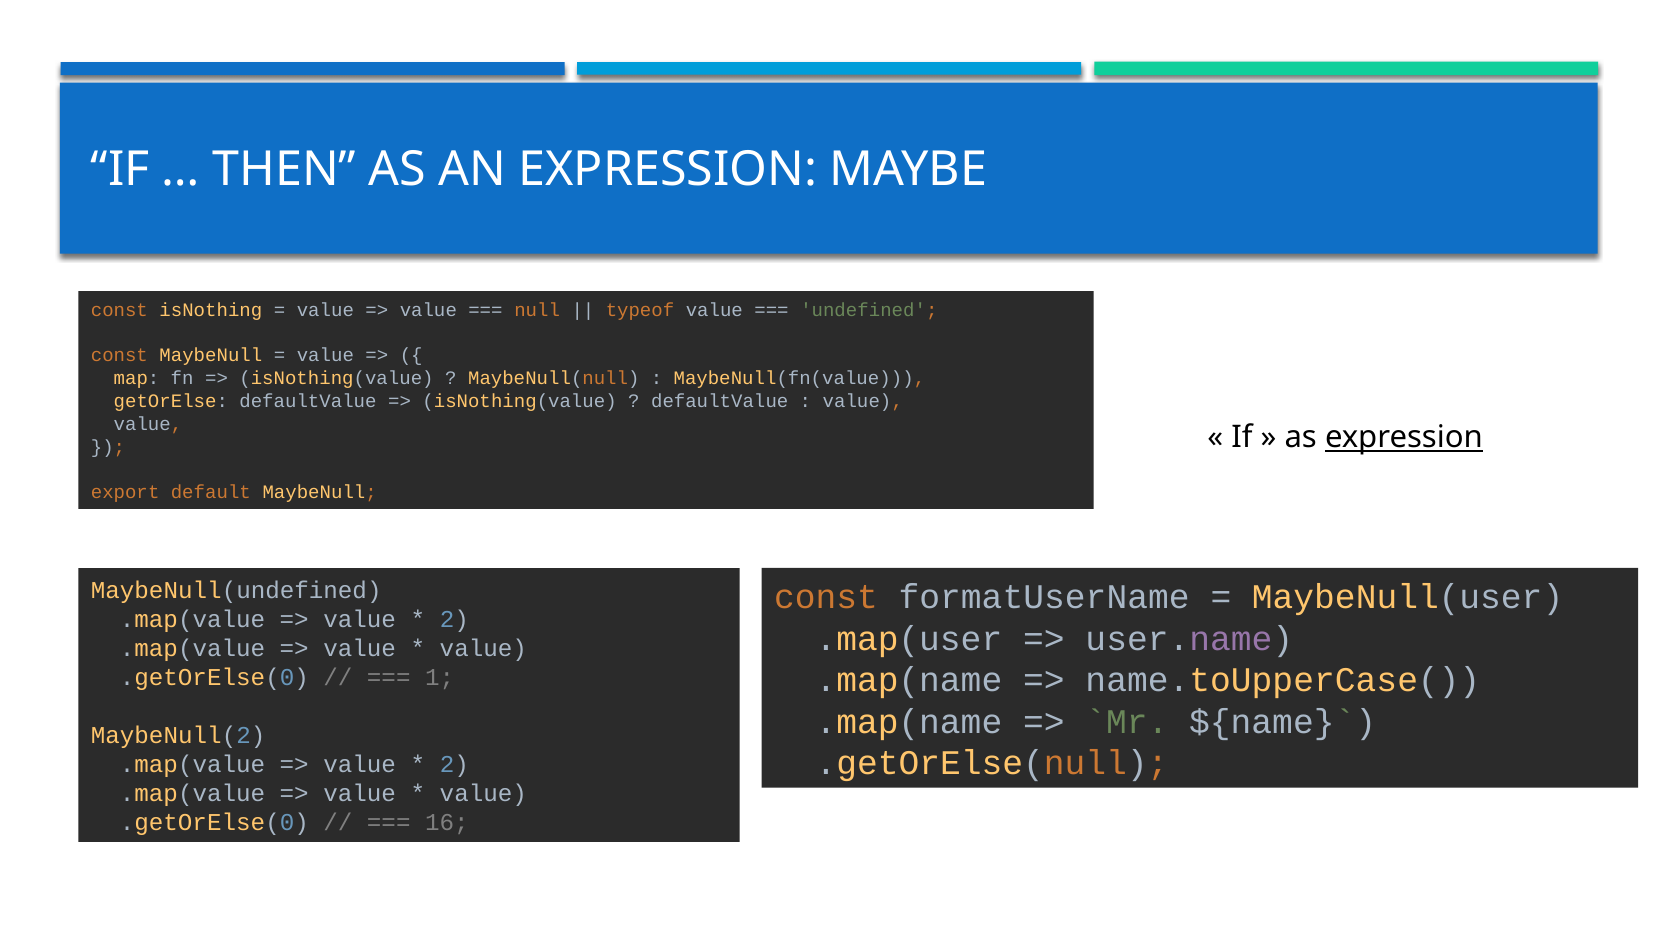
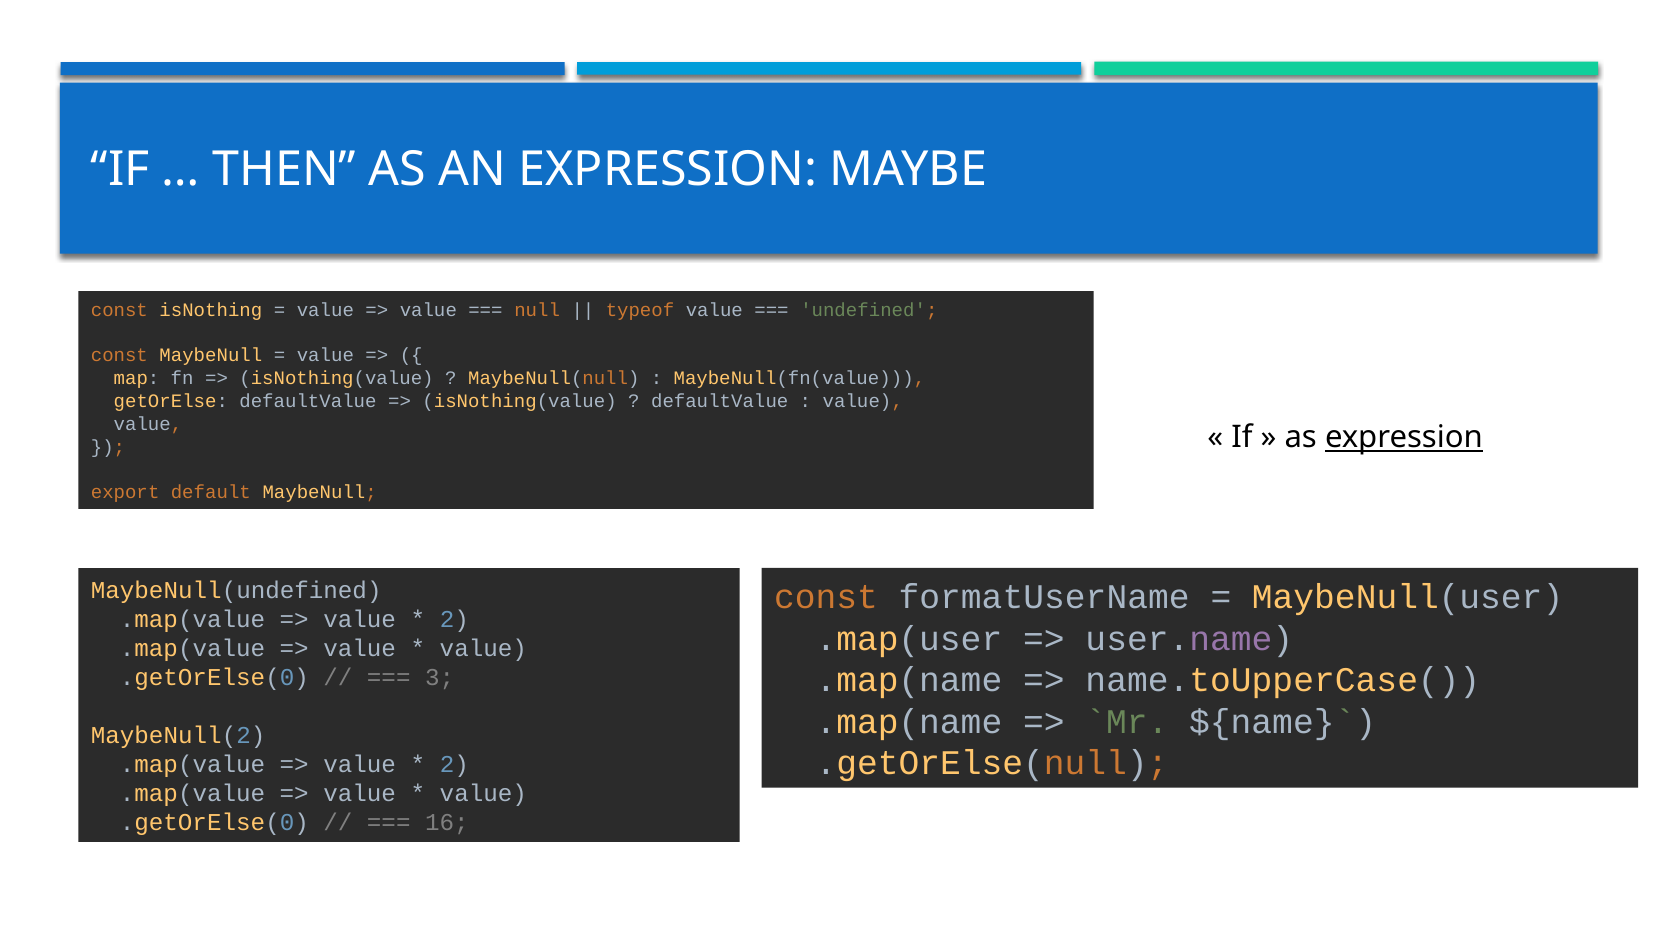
1: 1 -> 3
